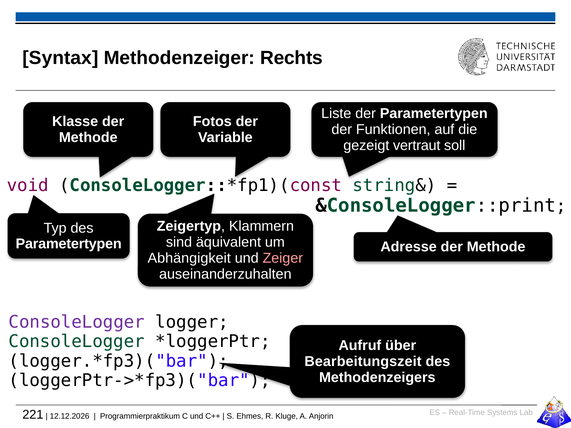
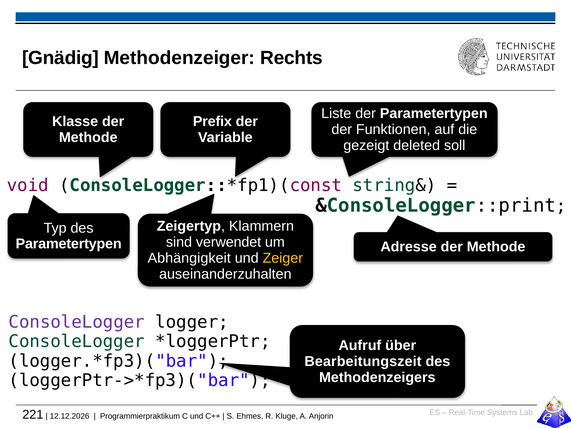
Syntax: Syntax -> Gnädig
Fotos: Fotos -> Prefix
vertraut: vertraut -> deleted
äquivalent: äquivalent -> verwendet
Zeiger colour: pink -> yellow
